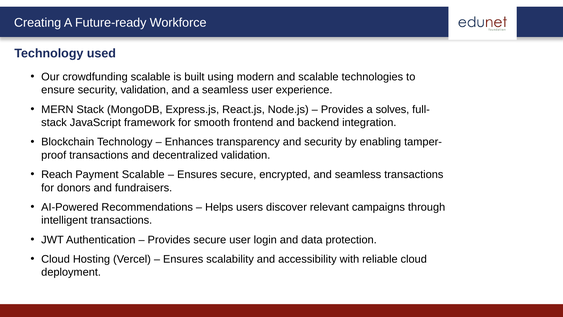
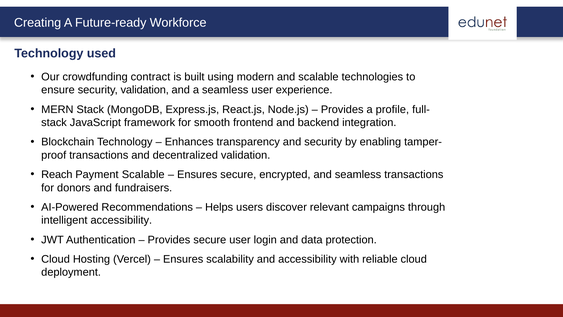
crowdfunding scalable: scalable -> contract
solves: solves -> profile
intelligent transactions: transactions -> accessibility
